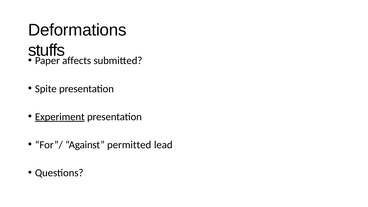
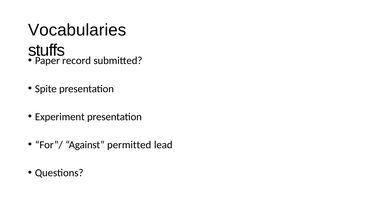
Deformations: Deformations -> Vocabularies
affects: affects -> record
Experiment underline: present -> none
